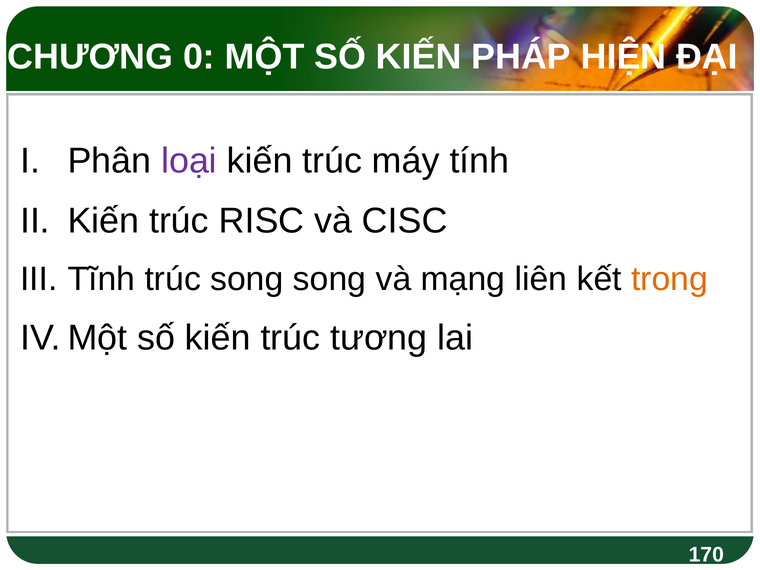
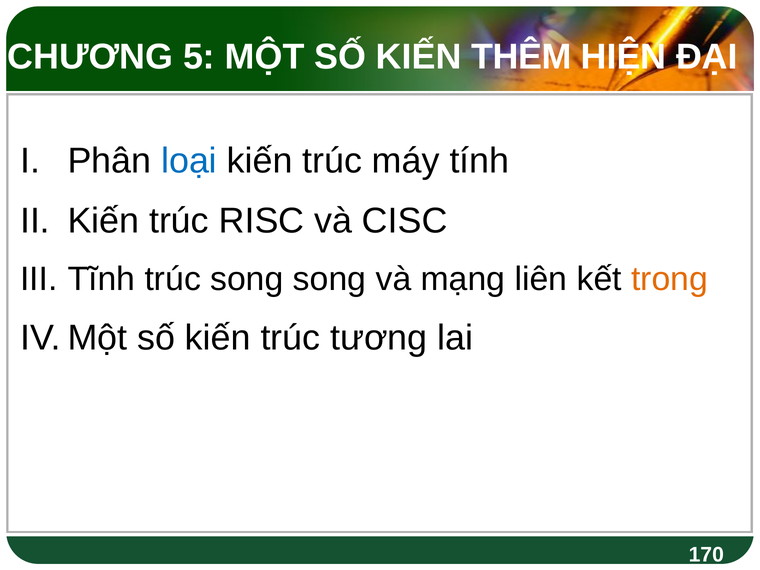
0: 0 -> 5
PHÁP: PHÁP -> THÊM
loại colour: purple -> blue
